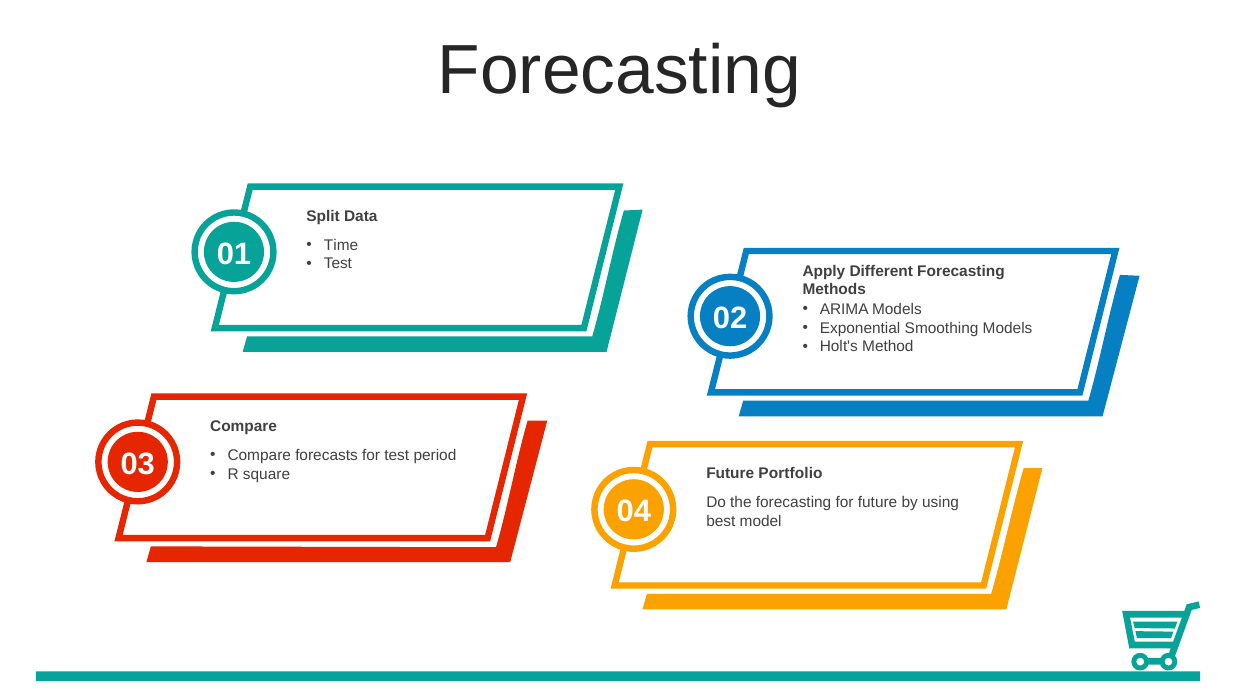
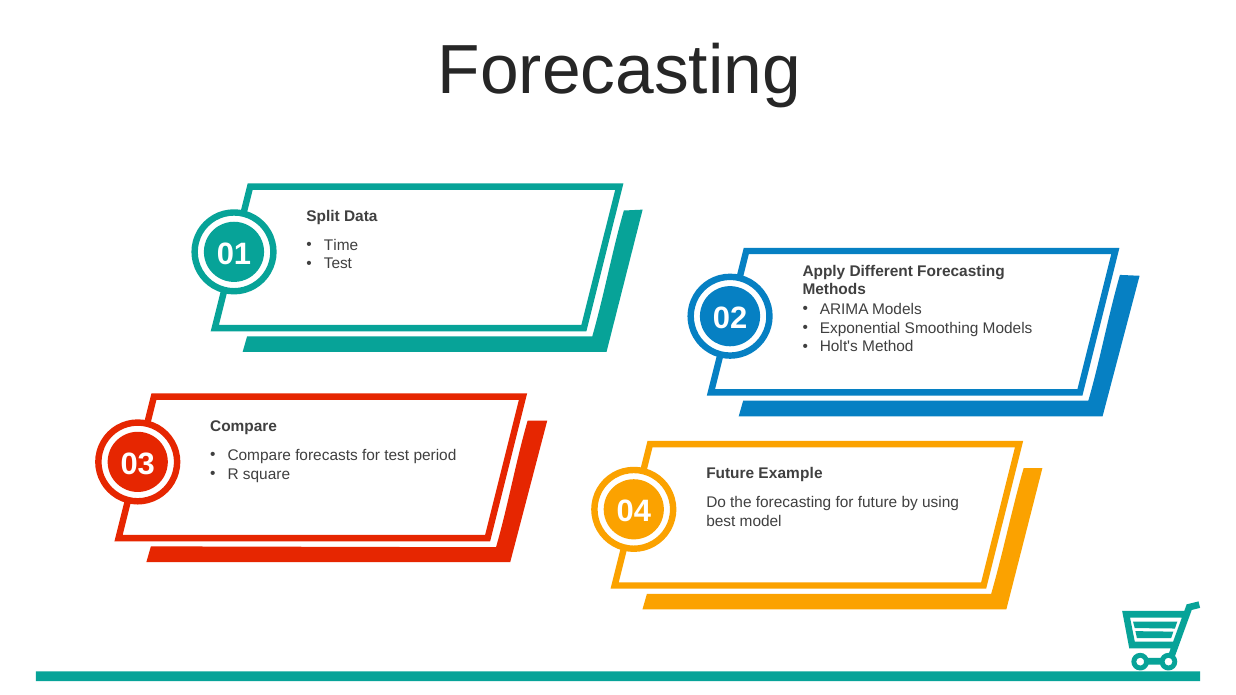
Portfolio: Portfolio -> Example
